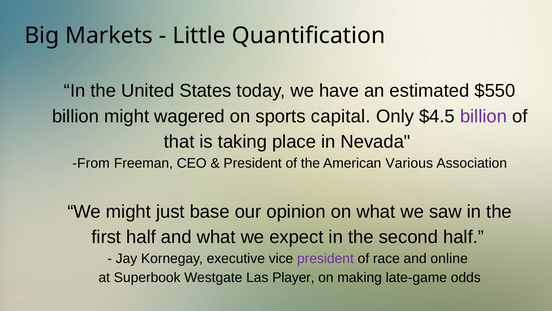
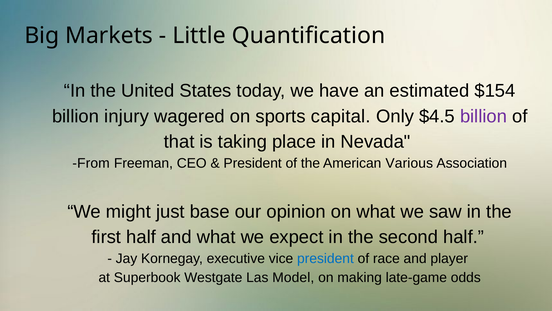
$550: $550 -> $154
billion might: might -> injury
president at (325, 258) colour: purple -> blue
online: online -> player
Player: Player -> Model
